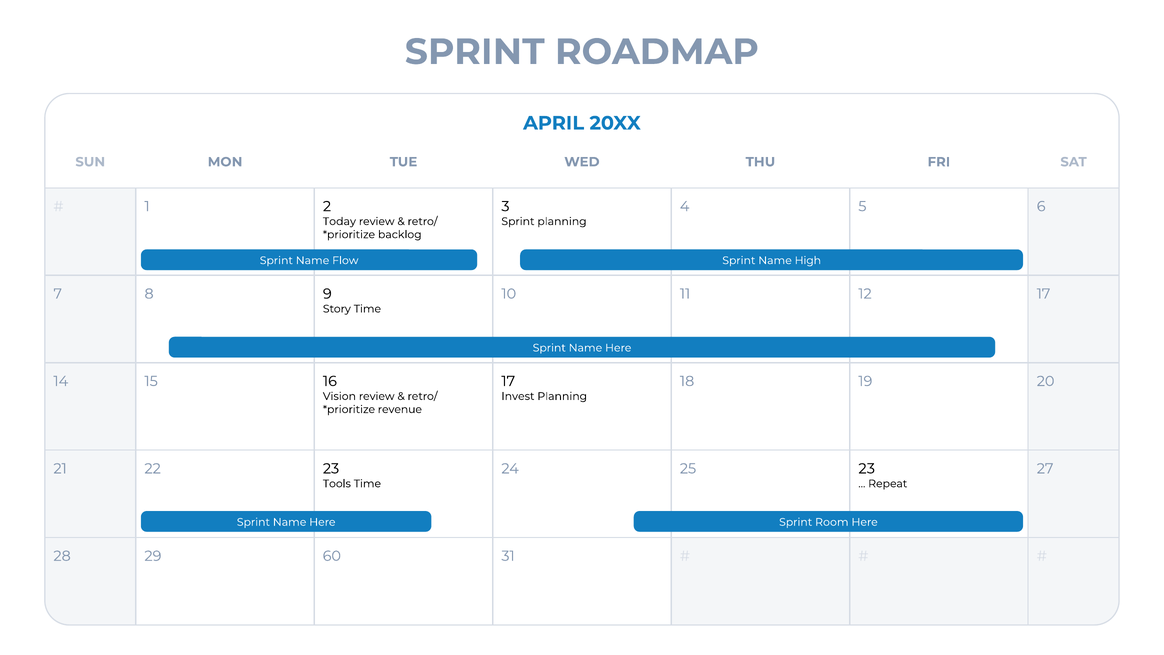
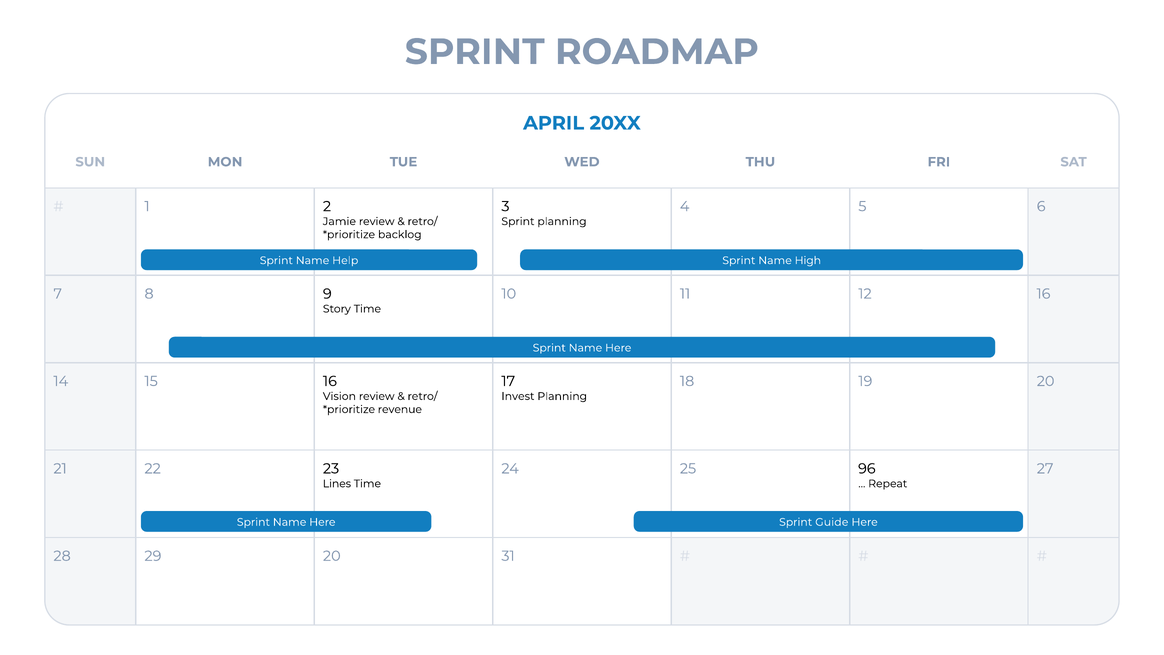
Today: Today -> Jamie
Flow: Flow -> Help
12 17: 17 -> 16
25 23: 23 -> 96
Tools: Tools -> Lines
Room: Room -> Guide
29 60: 60 -> 20
